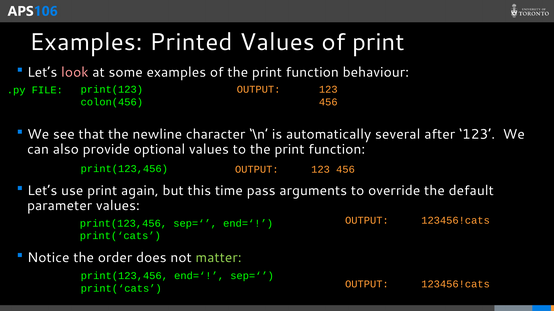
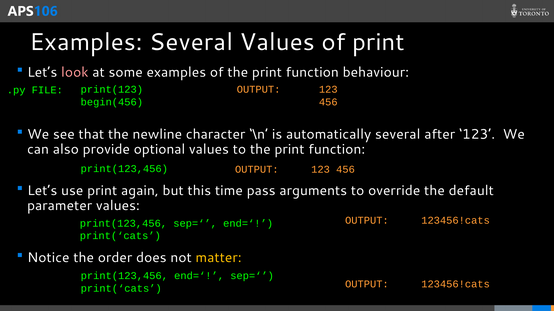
Examples Printed: Printed -> Several
colon(456: colon(456 -> begin(456
matter colour: light green -> yellow
